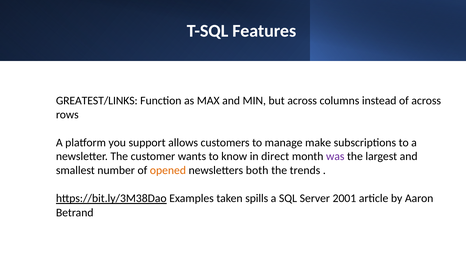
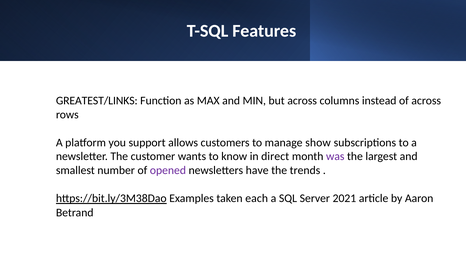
make: make -> show
opened colour: orange -> purple
both: both -> have
spills: spills -> each
2001: 2001 -> 2021
